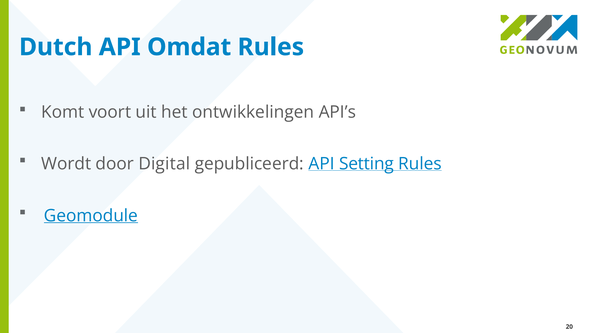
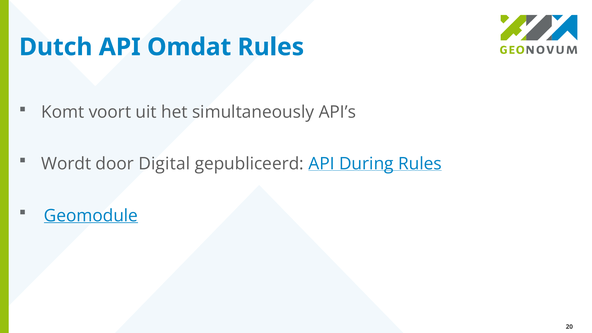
ontwikkelingen: ontwikkelingen -> simultaneously
Setting: Setting -> During
